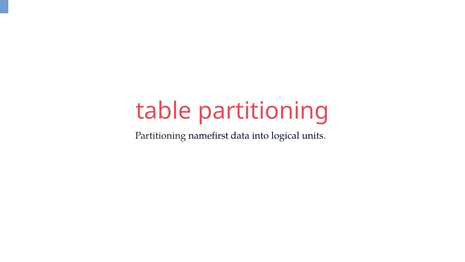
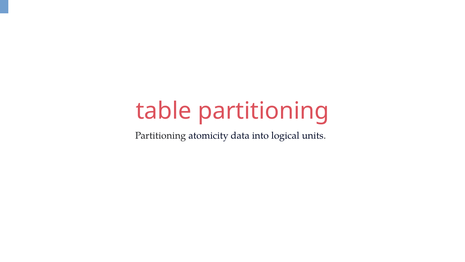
namefirst: namefirst -> atomicity
